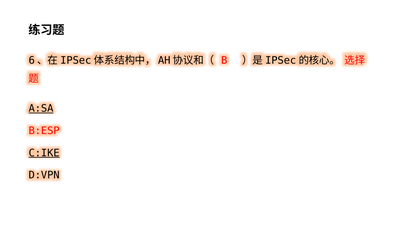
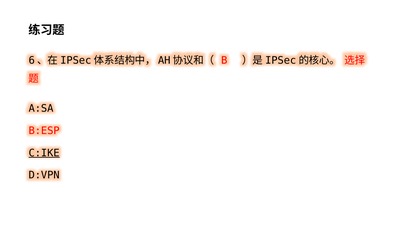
A:SA underline: present -> none
